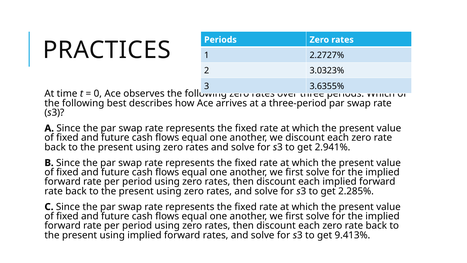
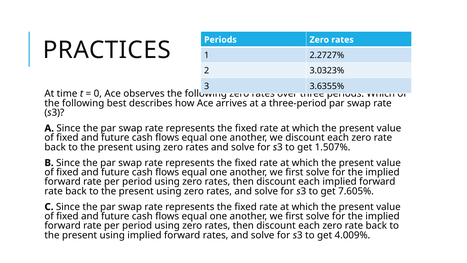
2.941%: 2.941% -> 1.507%
2.285%: 2.285% -> 7.605%
9.413%: 9.413% -> 4.009%
